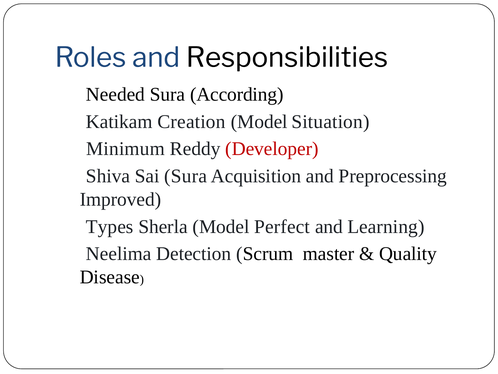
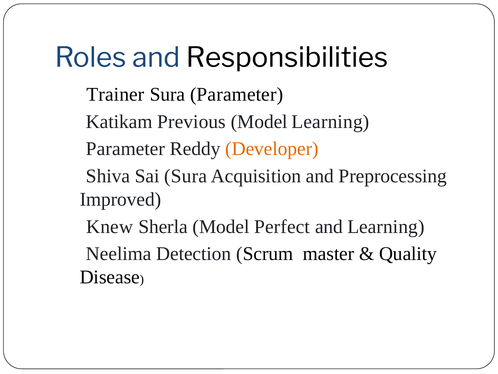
Needed: Needed -> Trainer
Sura According: According -> Parameter
Creation: Creation -> Previous
Model Situation: Situation -> Learning
Minimum at (125, 149): Minimum -> Parameter
Developer colour: red -> orange
Types: Types -> Knew
